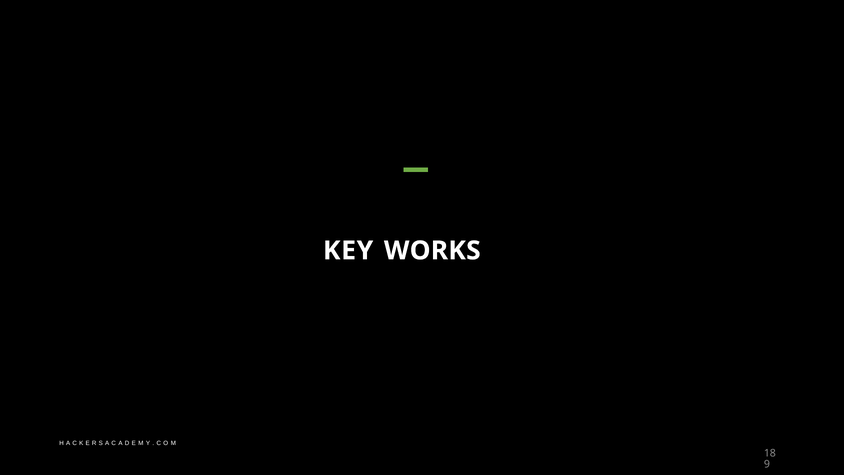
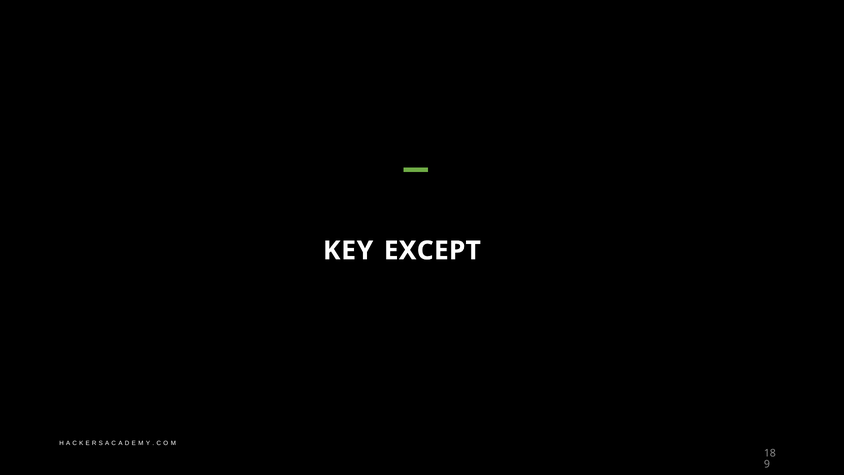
WORKS: WORKS -> EXCEPT
